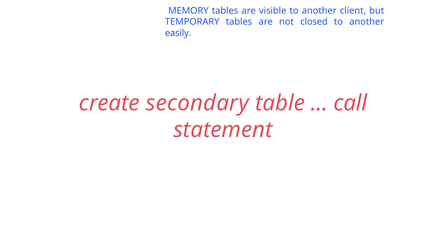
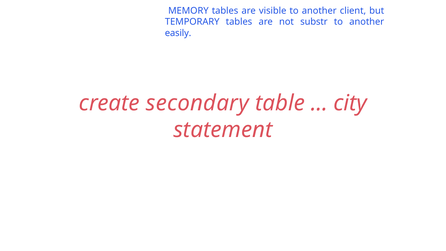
closed: closed -> substr
call: call -> city
